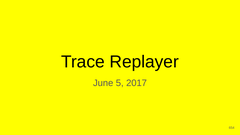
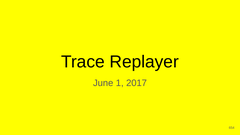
5: 5 -> 1
